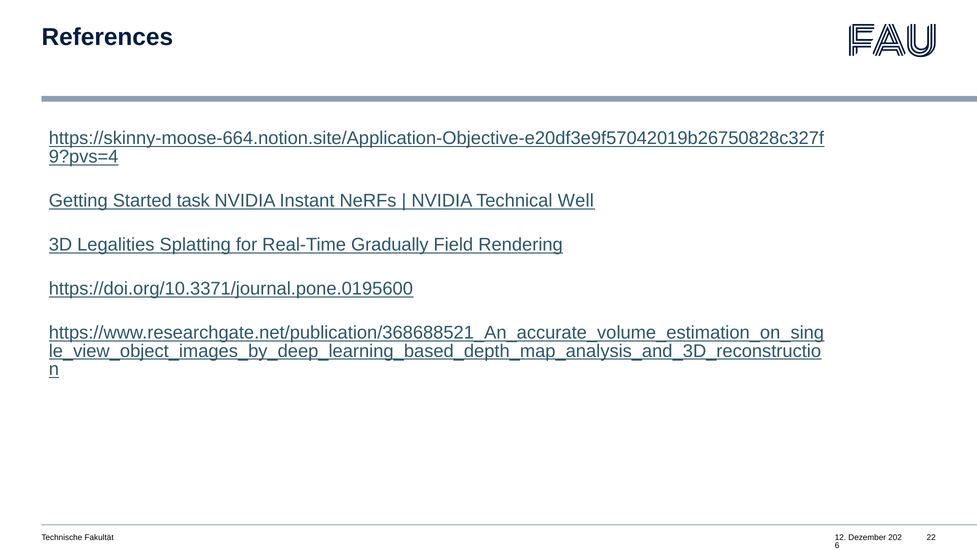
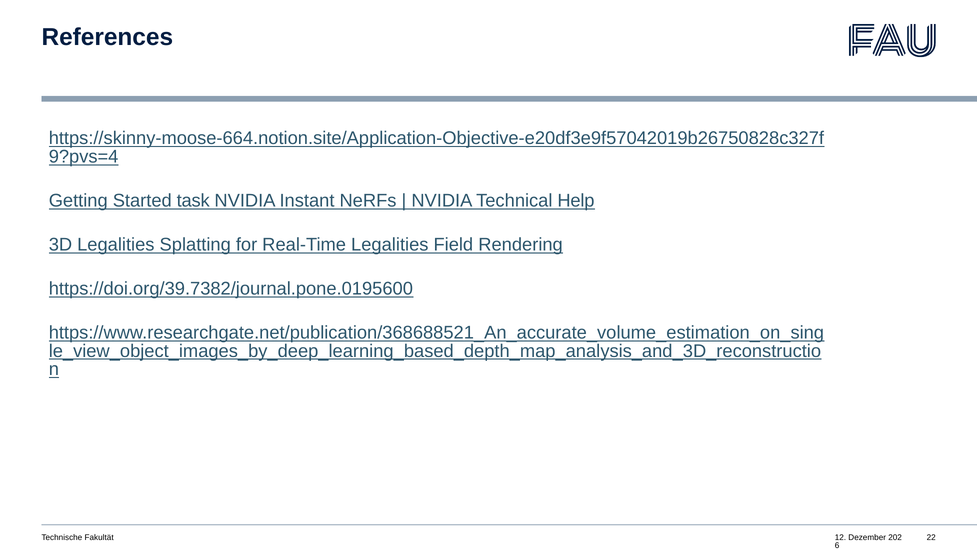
Well: Well -> Help
Real-Time Gradually: Gradually -> Legalities
https://doi.org/10.3371/journal.pone.0195600: https://doi.org/10.3371/journal.pone.0195600 -> https://doi.org/39.7382/journal.pone.0195600
